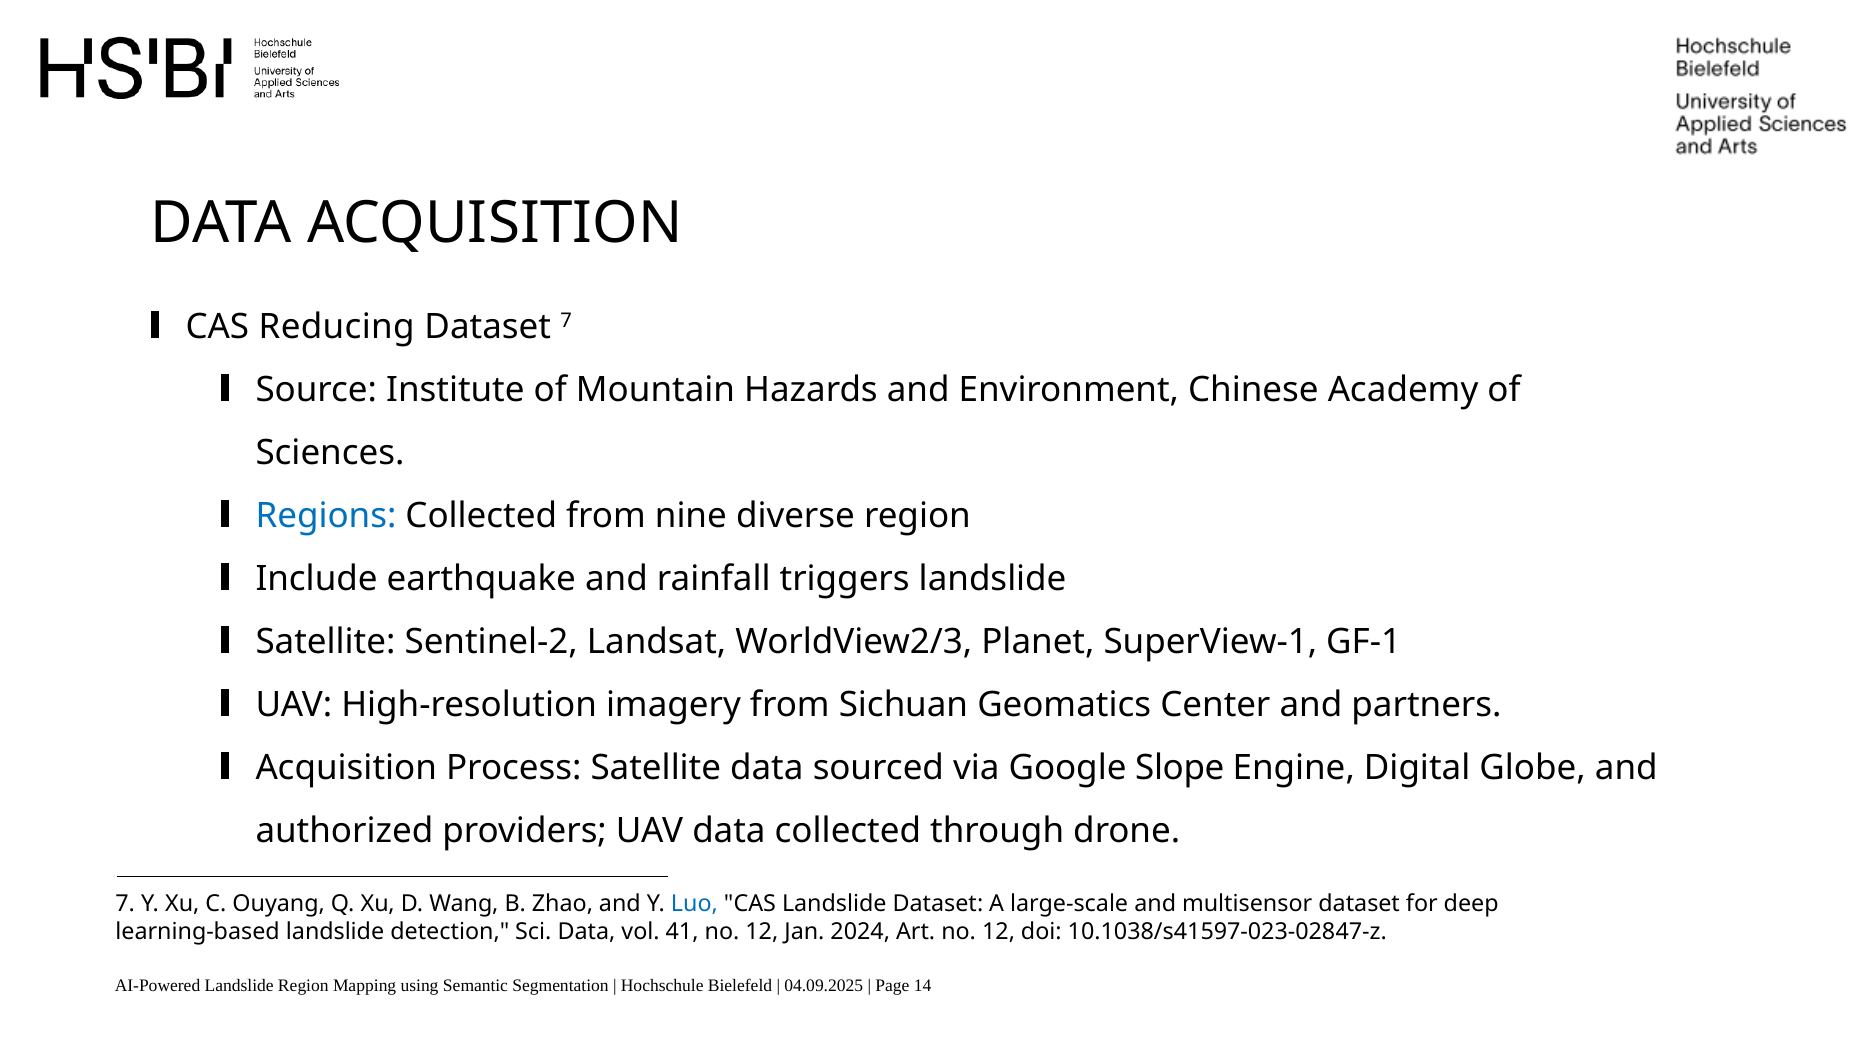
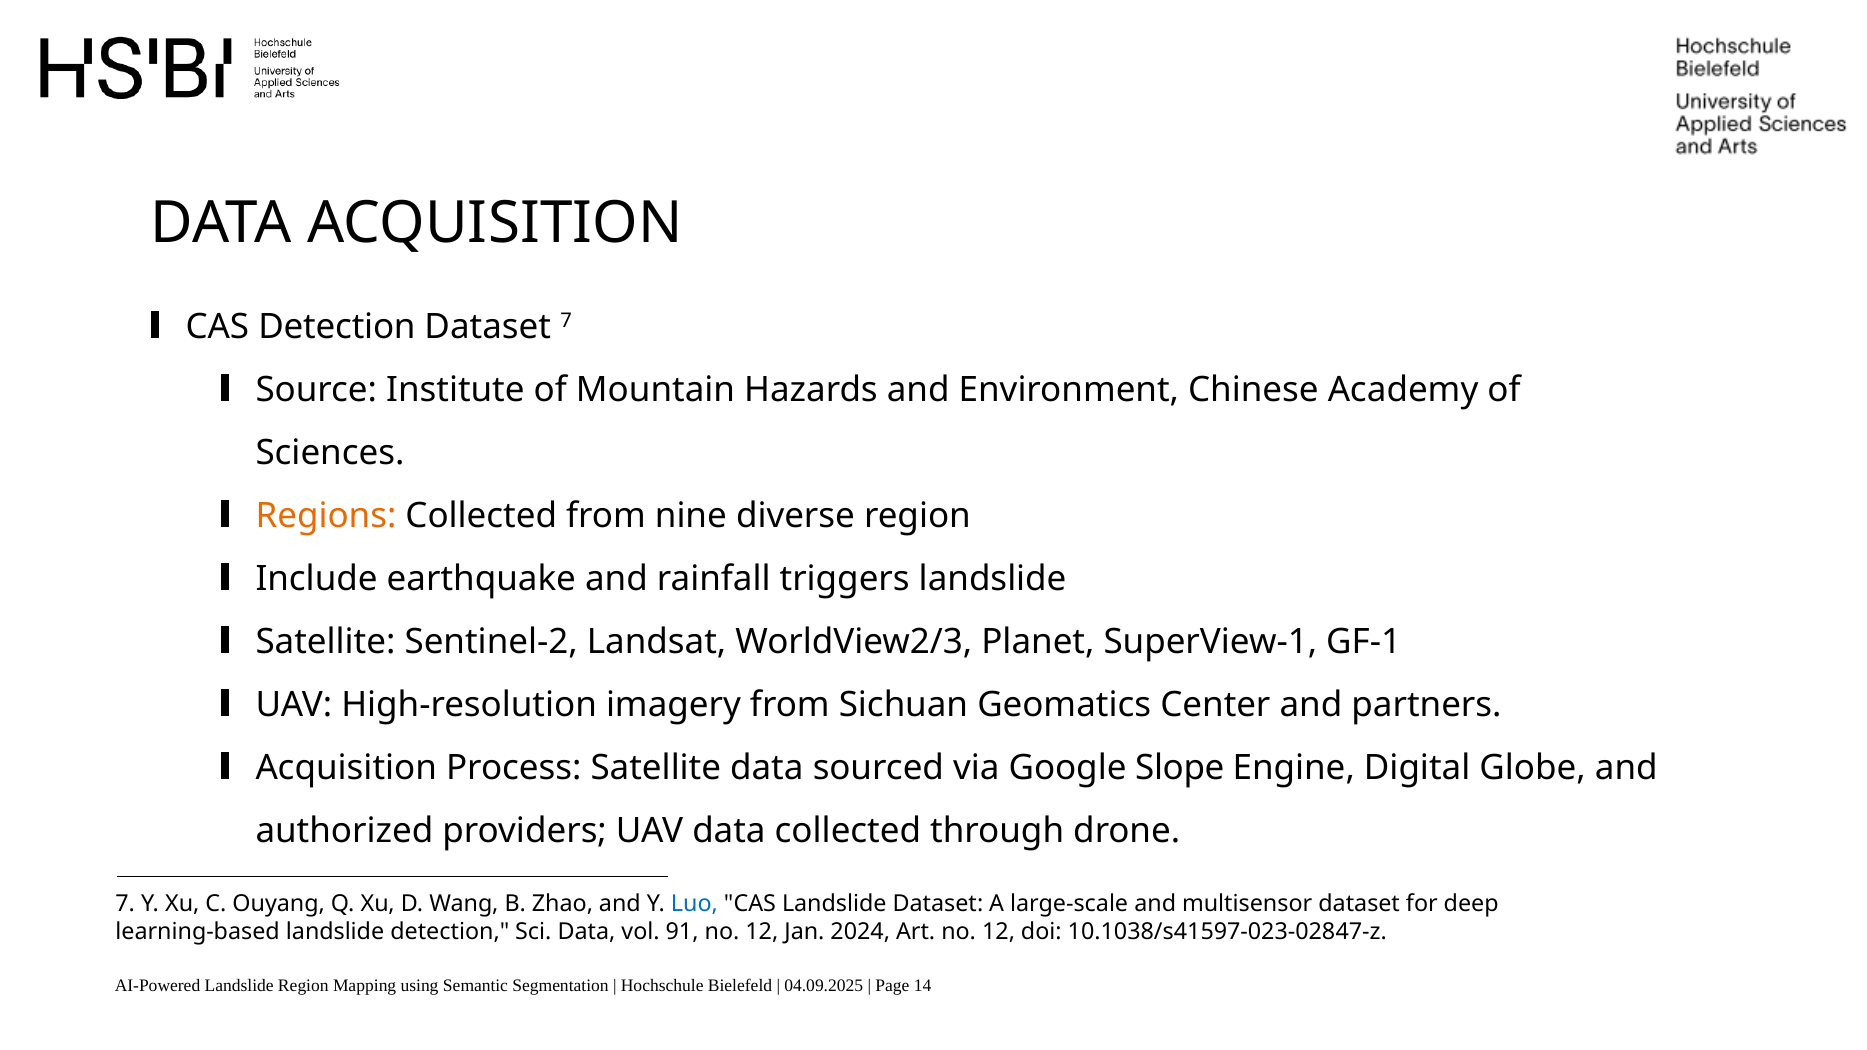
CAS Reducing: Reducing -> Detection
Regions colour: blue -> orange
41: 41 -> 91
